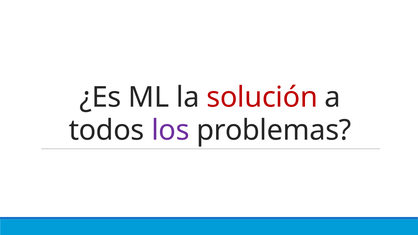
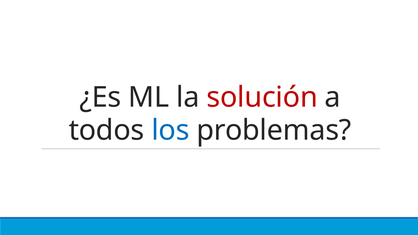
los colour: purple -> blue
